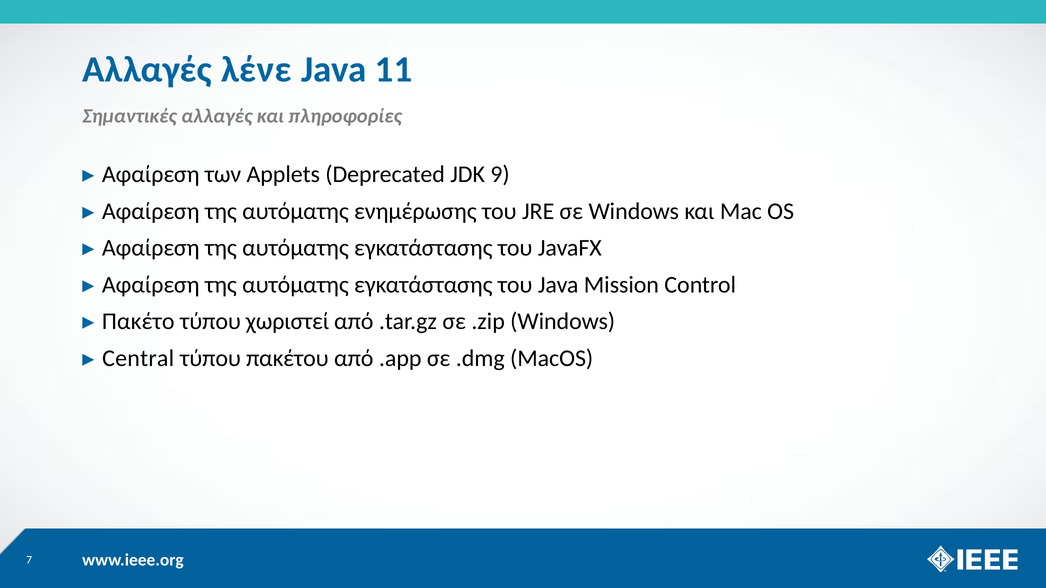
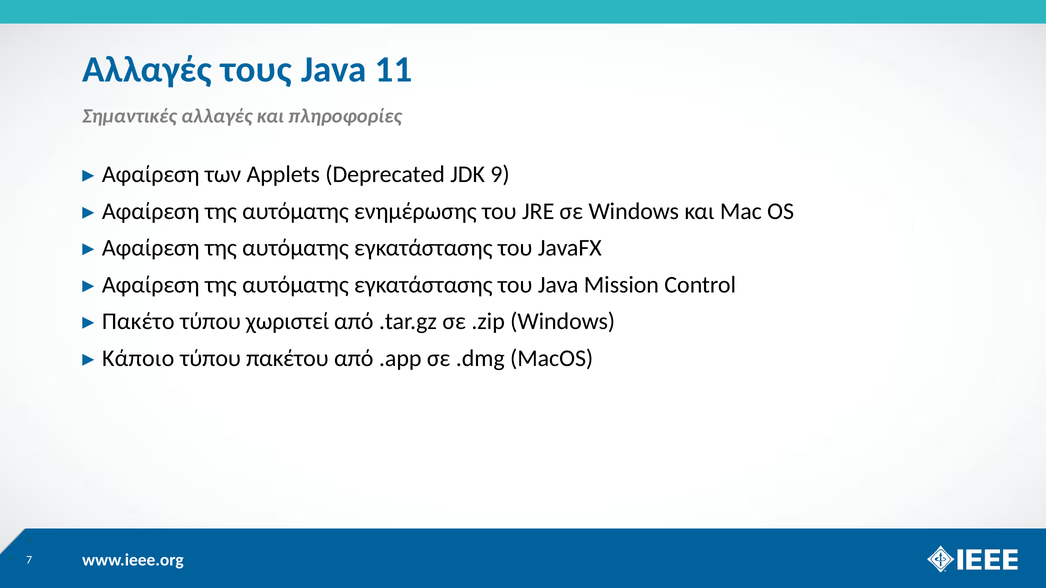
λένε: λένε -> τους
Central: Central -> Κάποιο
